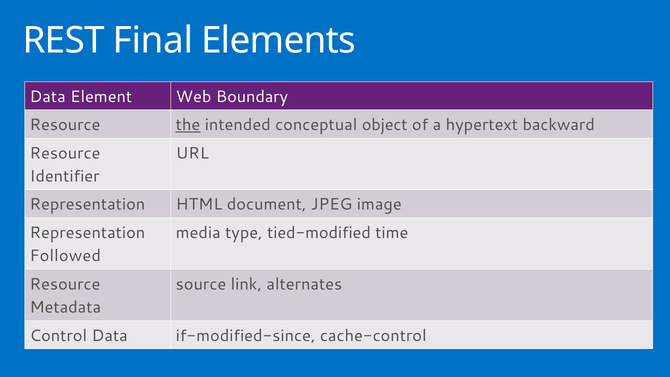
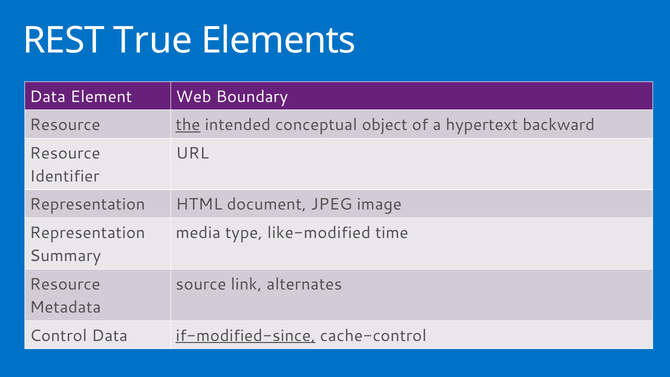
Final: Final -> True
tied-modified: tied-modified -> like-modified
Followed: Followed -> Summary
if-modified-since underline: none -> present
